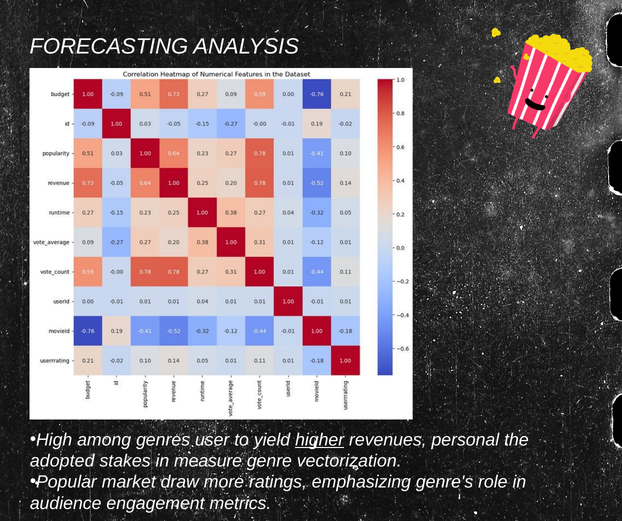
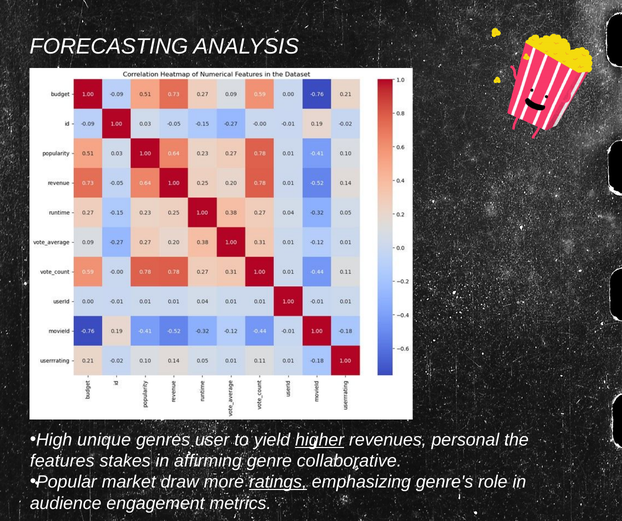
among: among -> unique
adopted: adopted -> features
measure: measure -> affirming
vectorization: vectorization -> collaborative
ratings underline: none -> present
